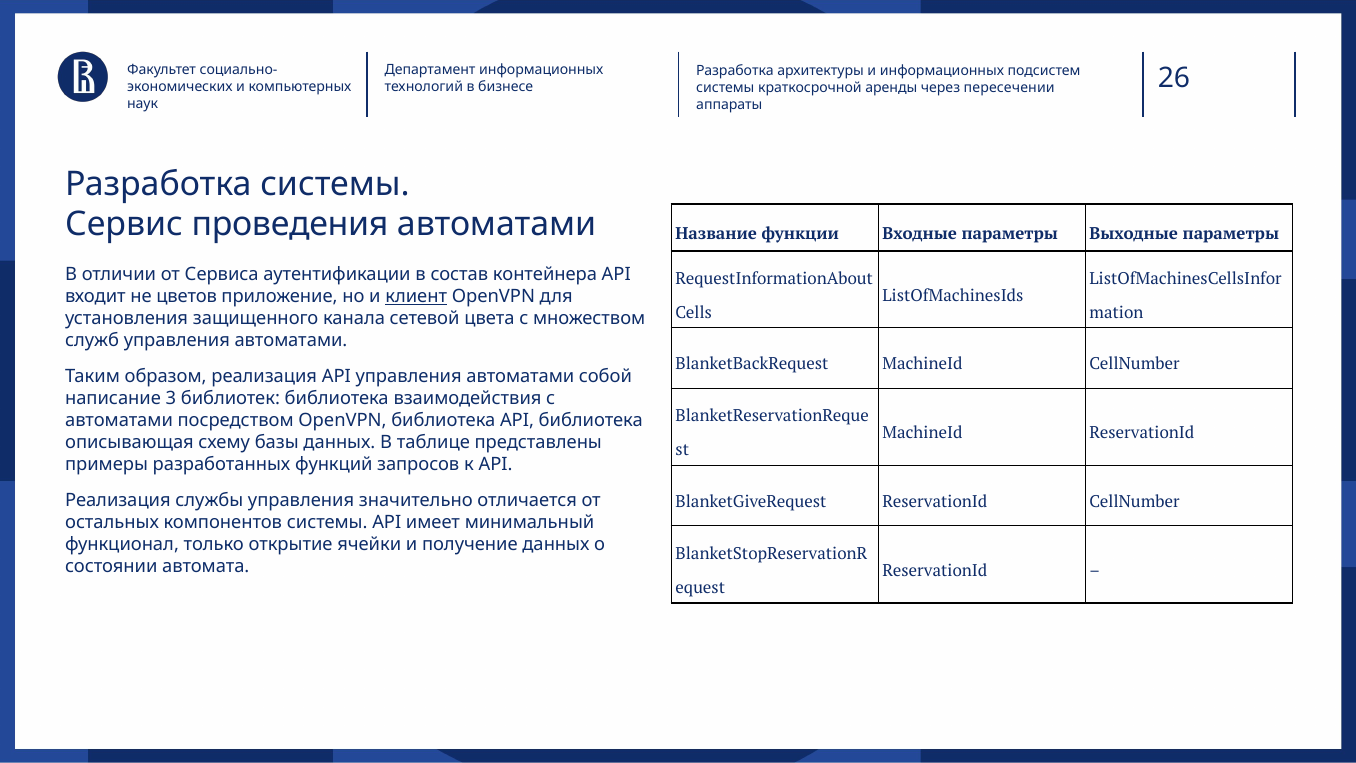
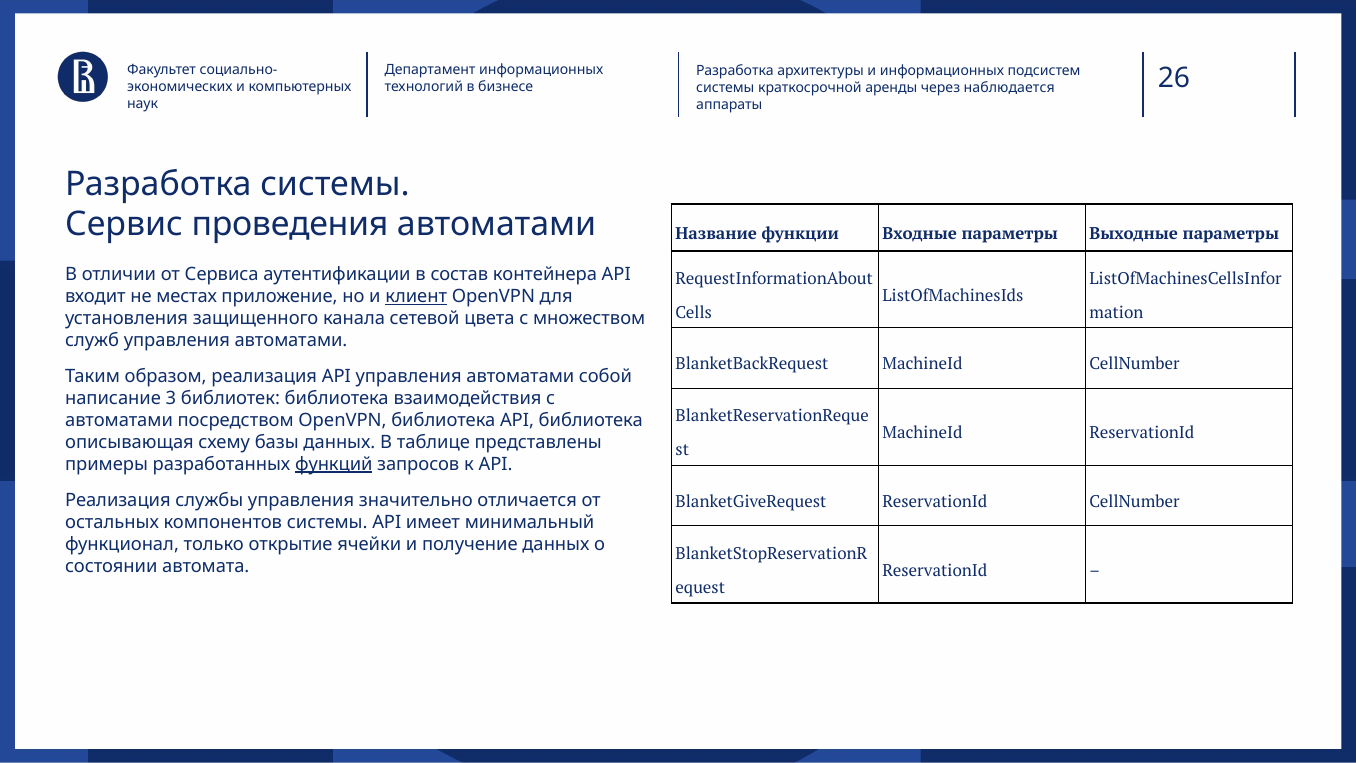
пересечении: пересечении -> наблюдается
цветов: цветов -> местах
функций underline: none -> present
